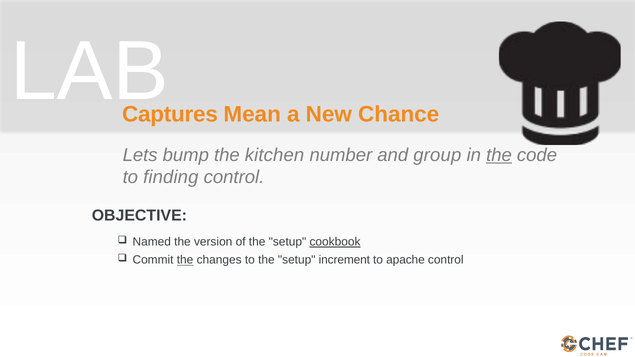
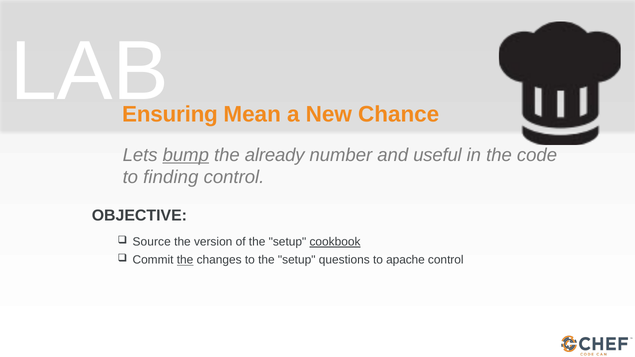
Captures: Captures -> Ensuring
bump underline: none -> present
kitchen: kitchen -> already
group: group -> useful
the at (499, 155) underline: present -> none
Named: Named -> Source
increment: increment -> questions
